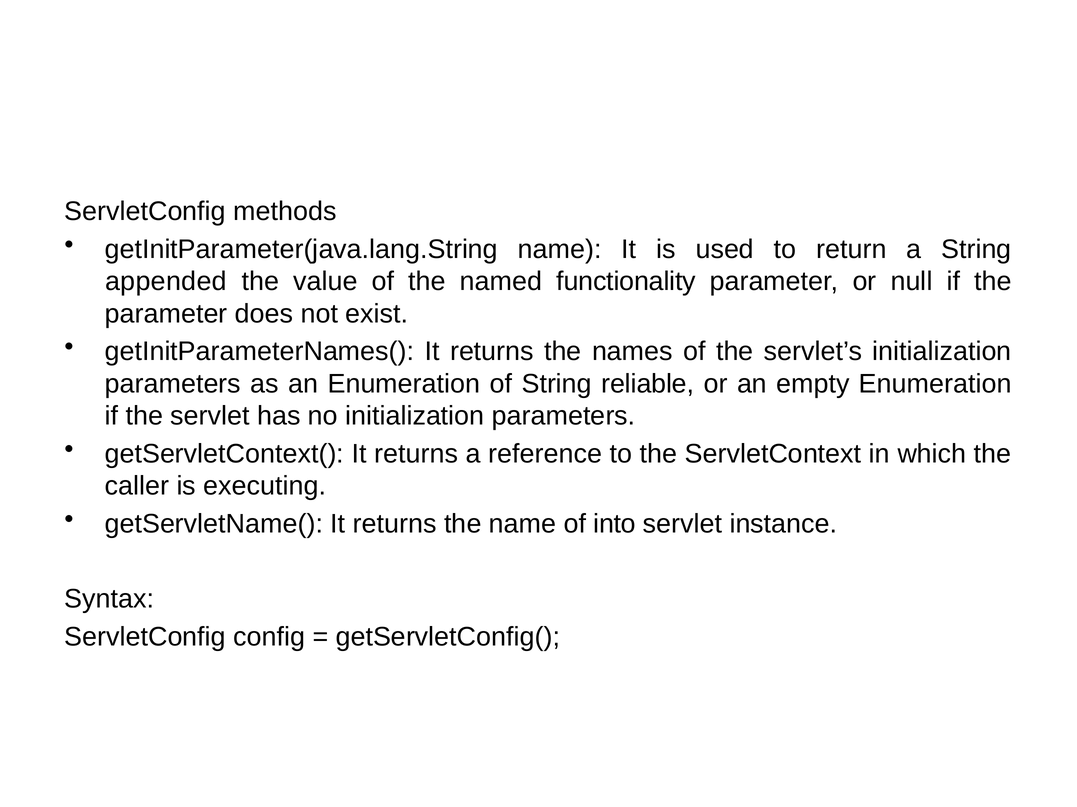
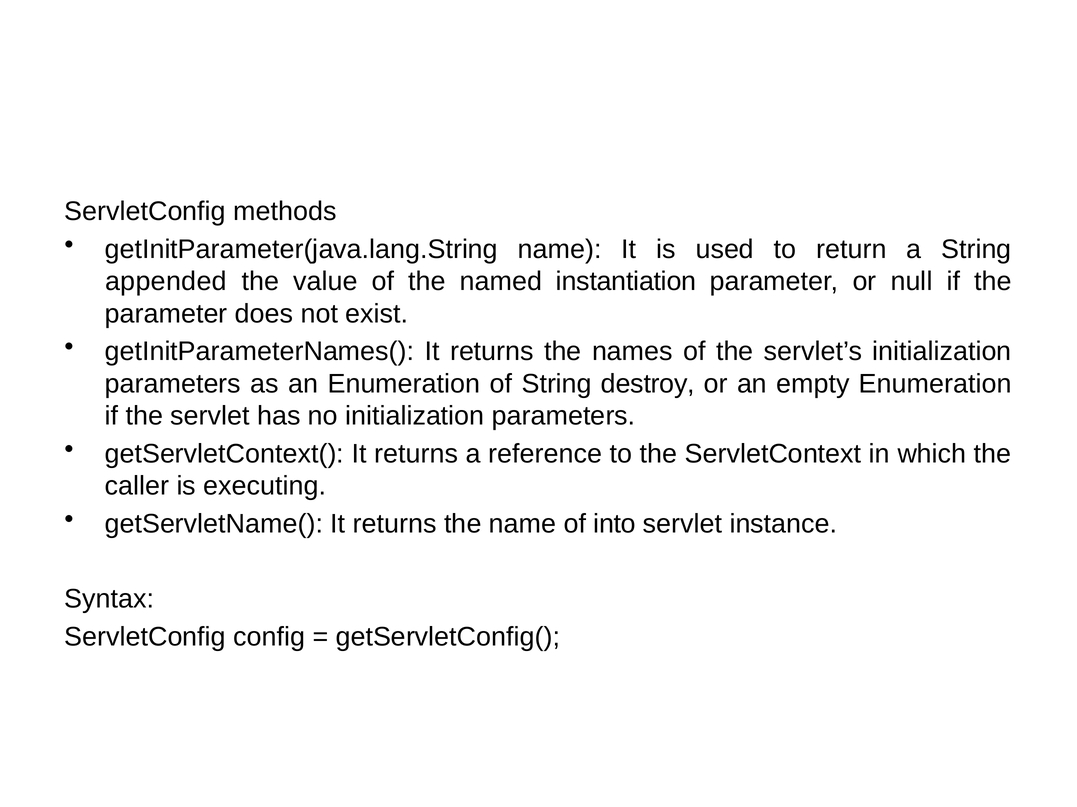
functionality: functionality -> instantiation
reliable: reliable -> destroy
